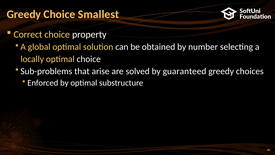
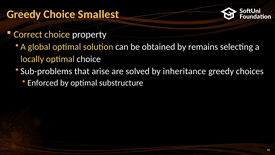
number: number -> remains
guaranteed: guaranteed -> inheritance
